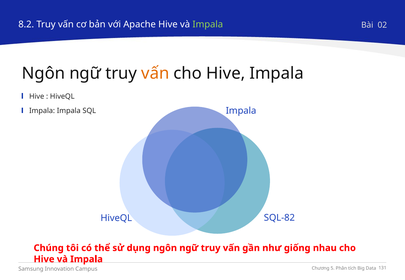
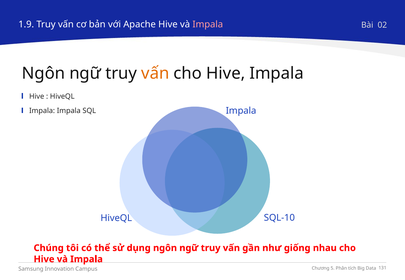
8.2: 8.2 -> 1.9
Impala at (208, 25) colour: light green -> pink
SQL-82: SQL-82 -> SQL-10
